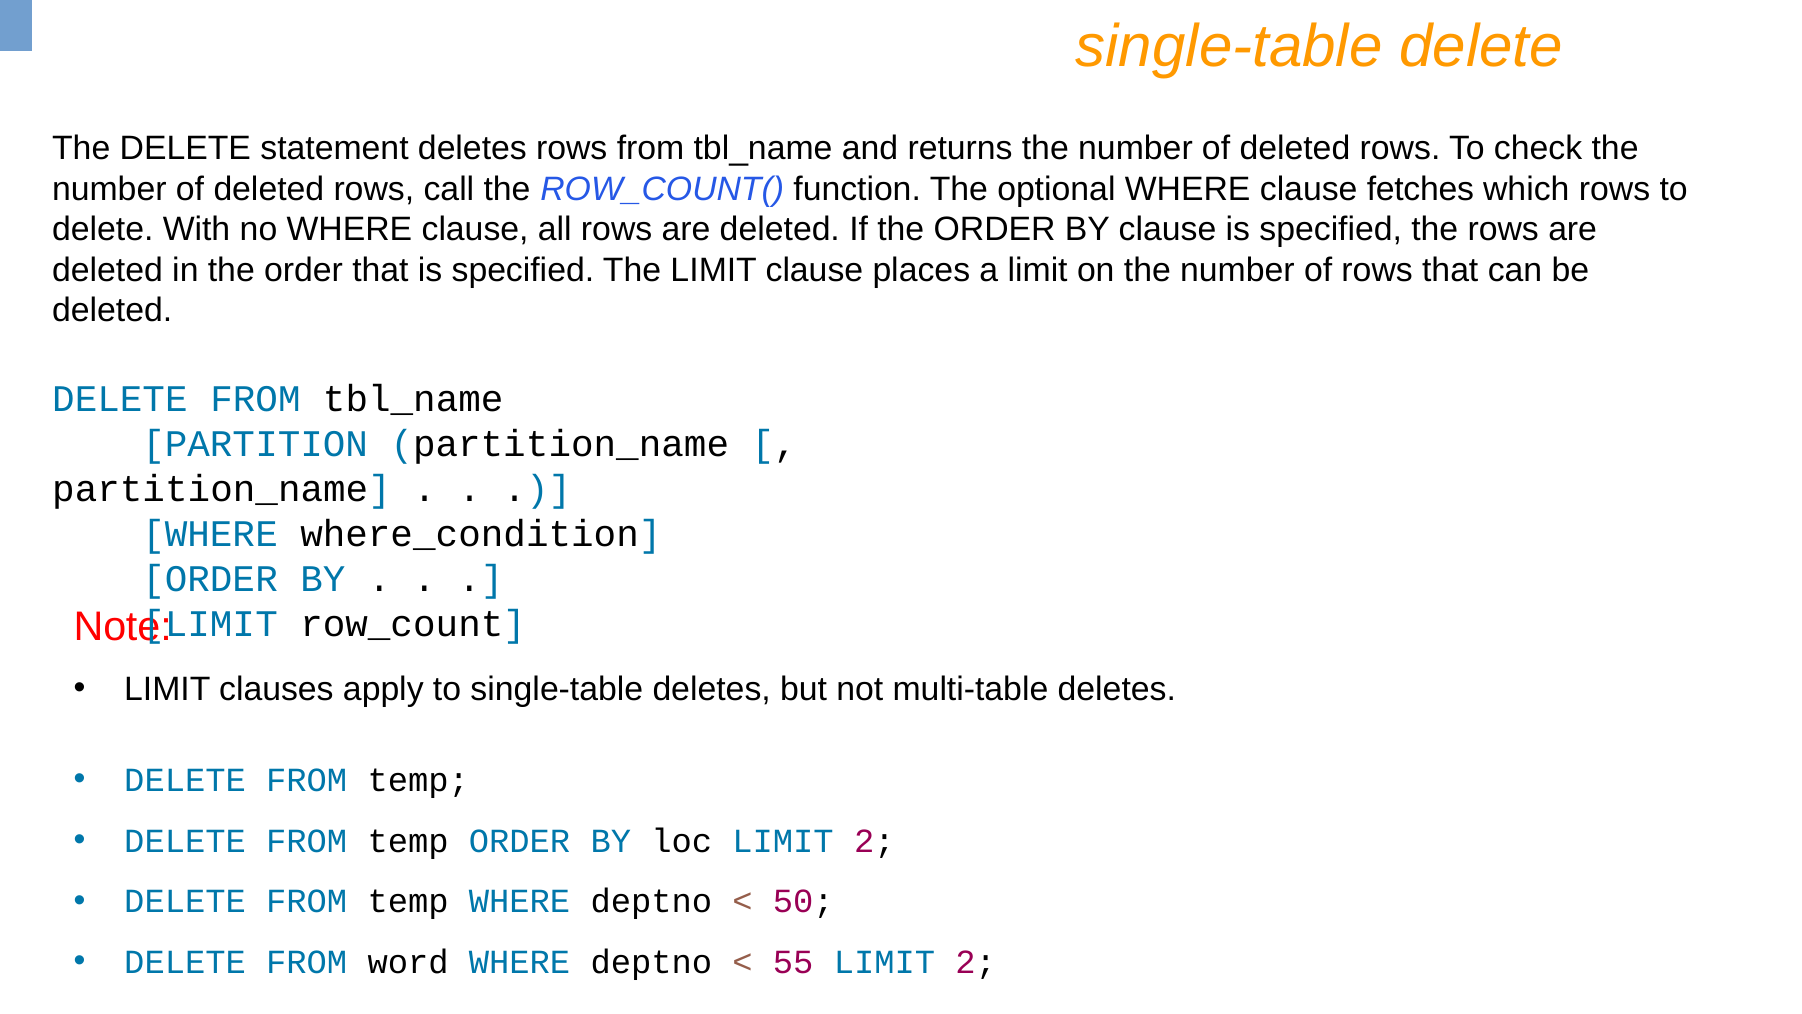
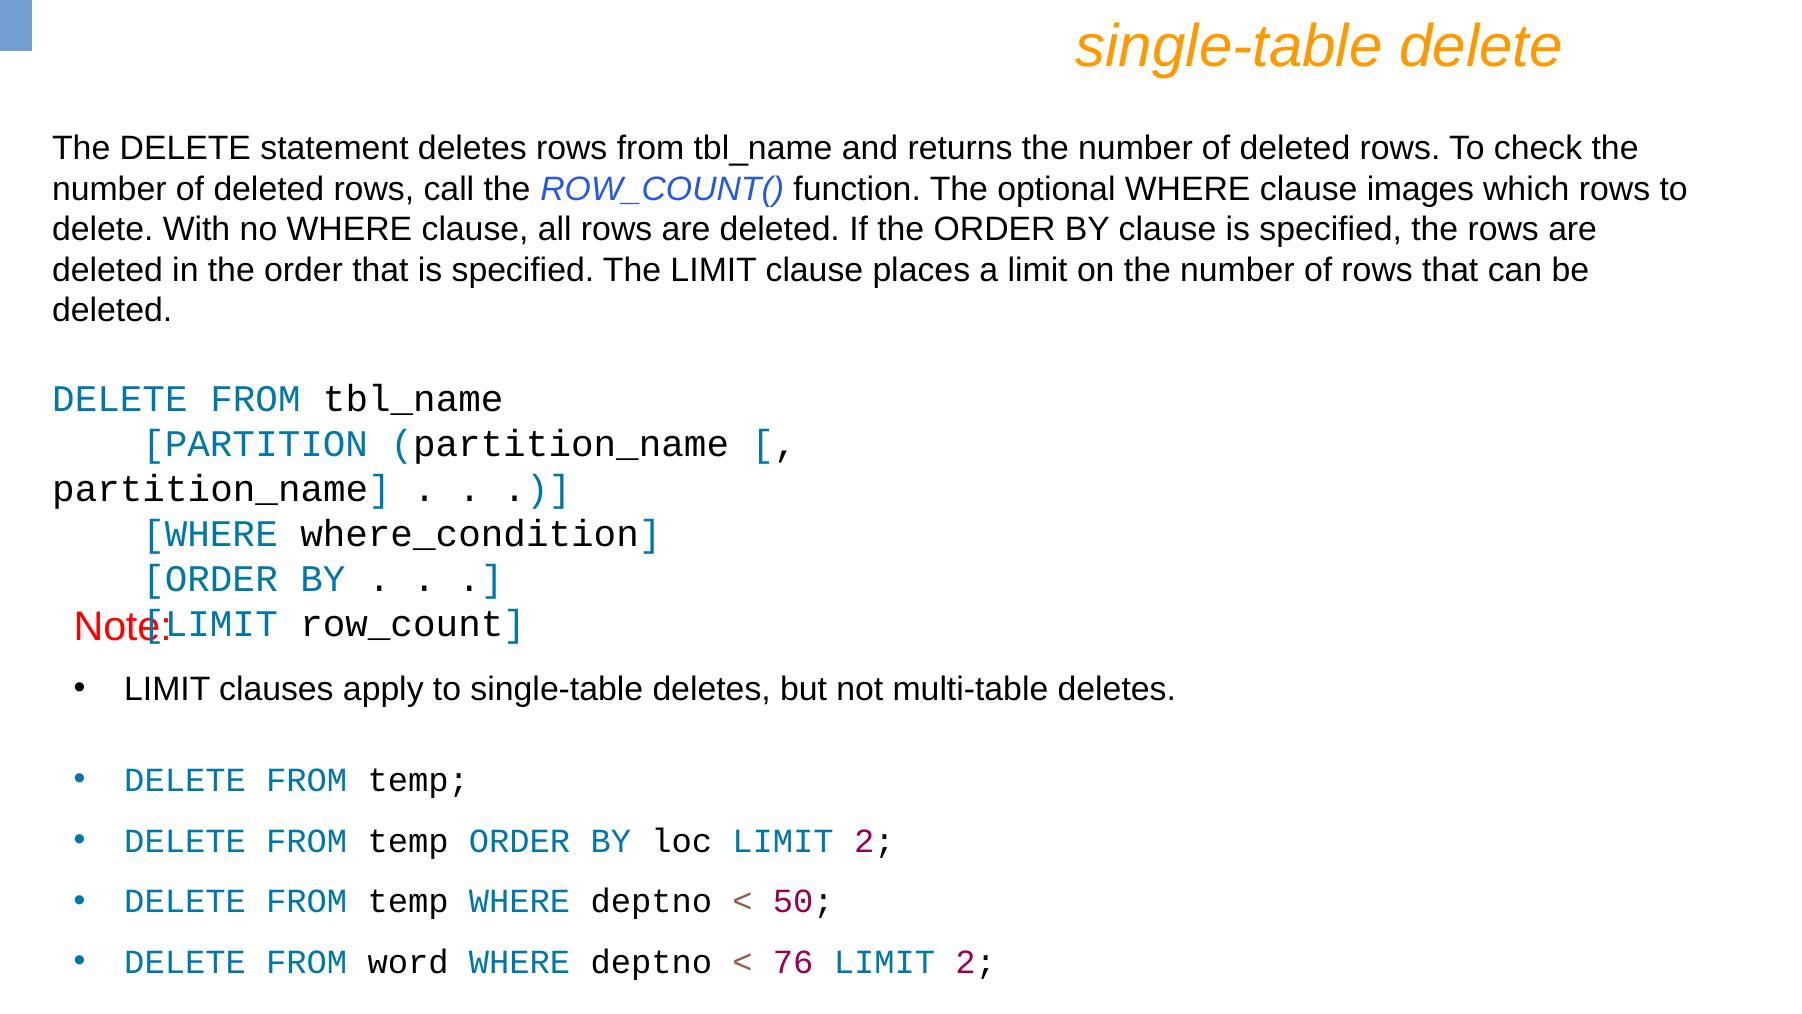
fetches: fetches -> images
55: 55 -> 76
